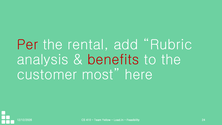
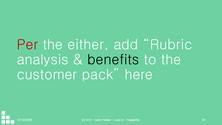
rental: rental -> either
benefits colour: red -> black
most: most -> pack
